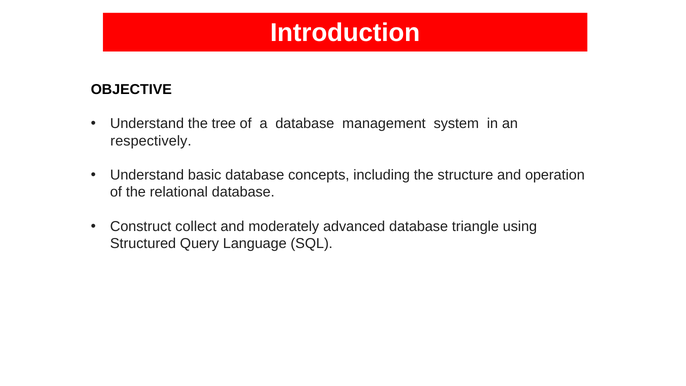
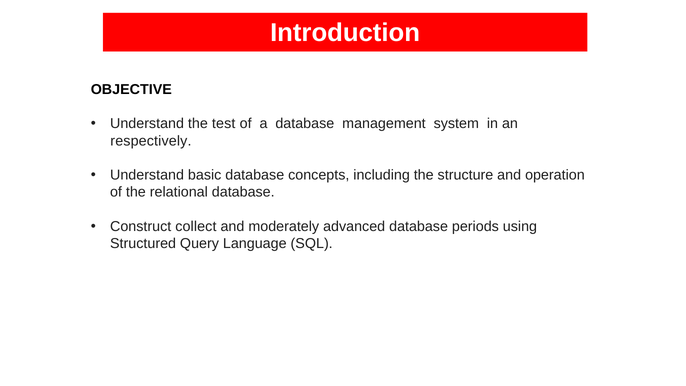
tree: tree -> test
triangle: triangle -> periods
